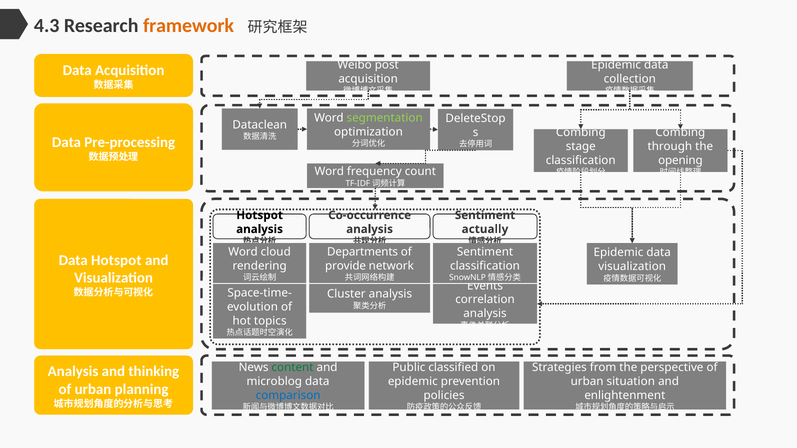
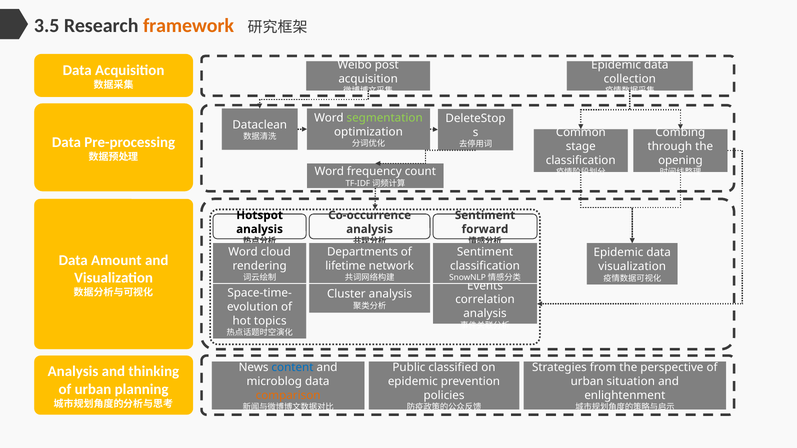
4.3: 4.3 -> 3.5
Combing at (581, 133): Combing -> Common
actually: actually -> forward
Data Hotspot: Hotspot -> Amount
provide: provide -> lifetime
content colour: green -> blue
comparison colour: blue -> orange
